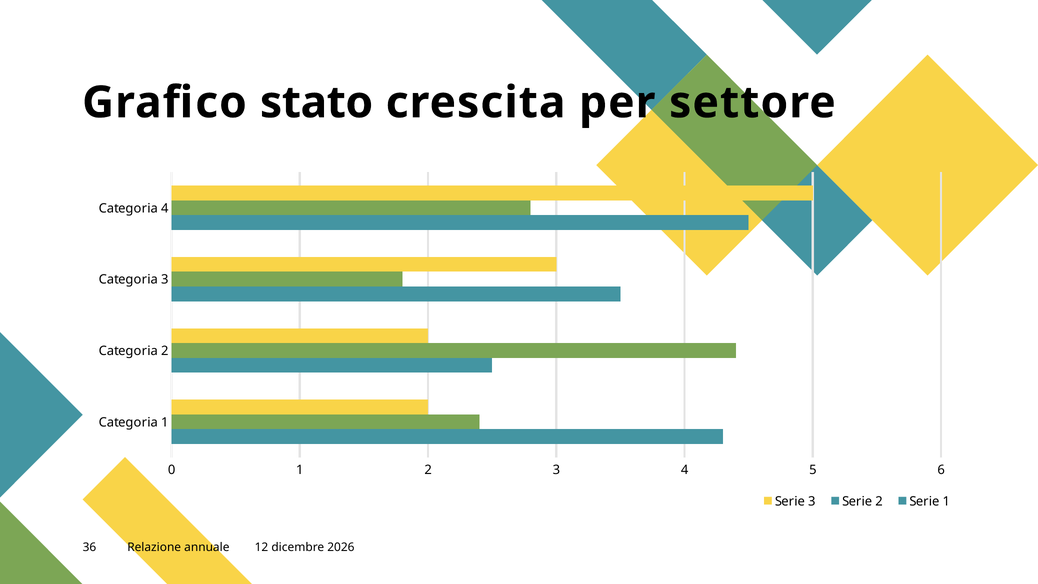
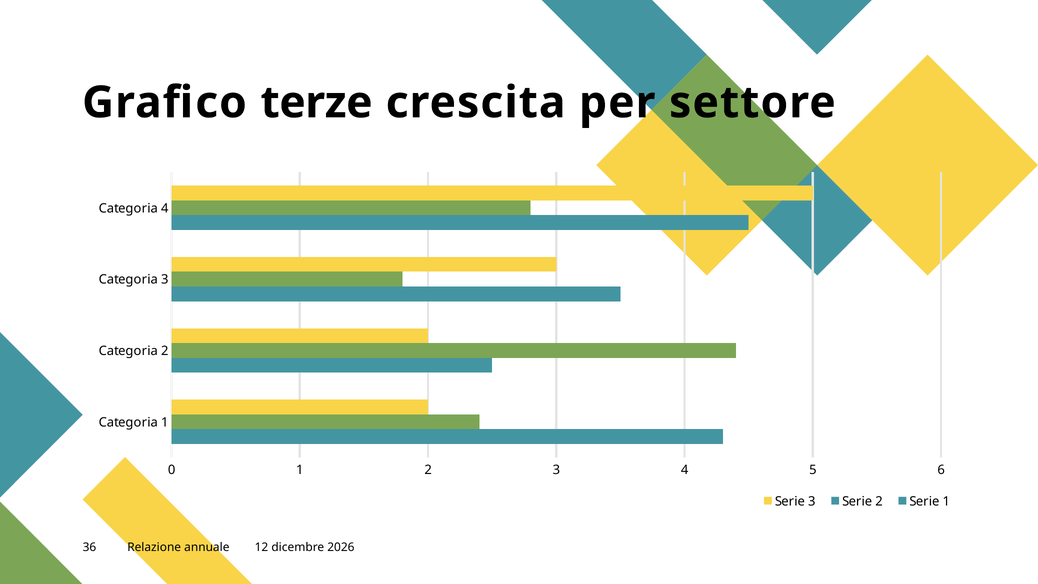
stato: stato -> terze
